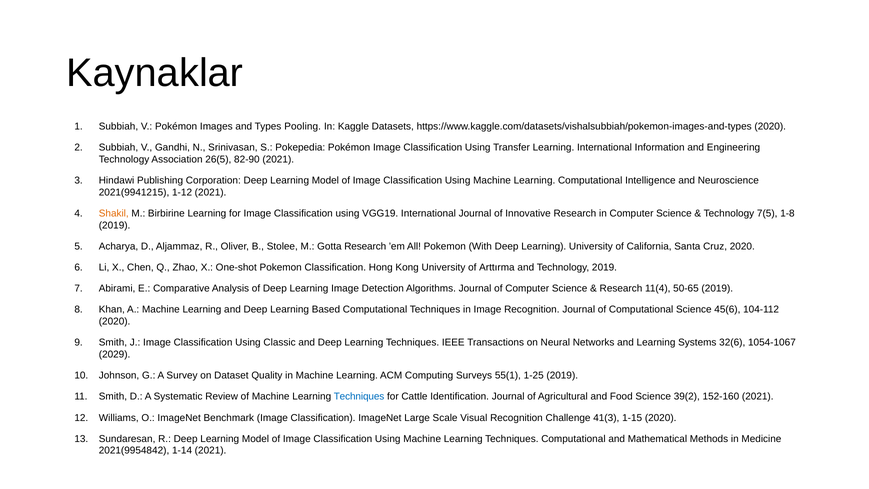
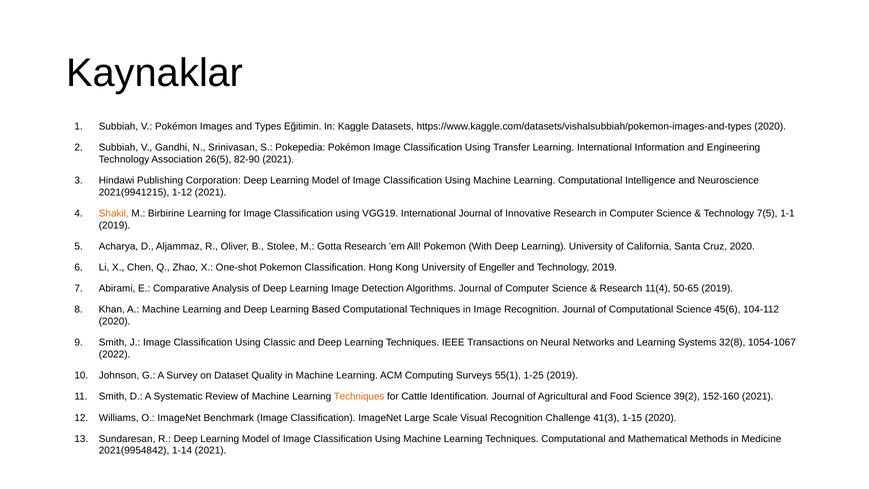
Pooling: Pooling -> Eğitimin
1-8: 1-8 -> 1-1
Arttırma: Arttırma -> Engeller
32(6: 32(6 -> 32(8
2029: 2029 -> 2022
Techniques at (359, 397) colour: blue -> orange
